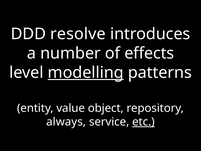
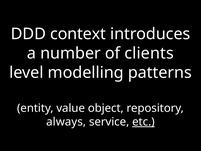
resolve: resolve -> context
effects: effects -> clients
modelling underline: present -> none
